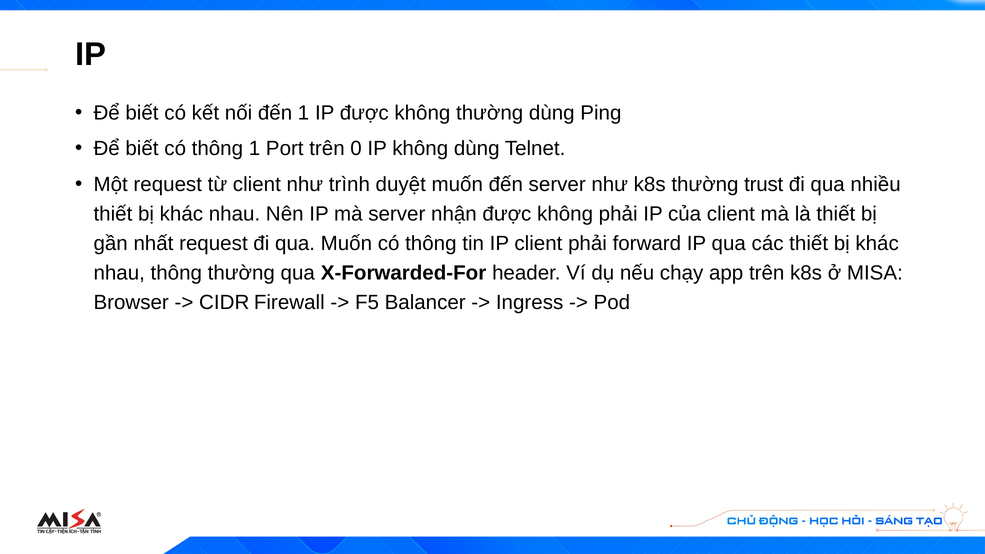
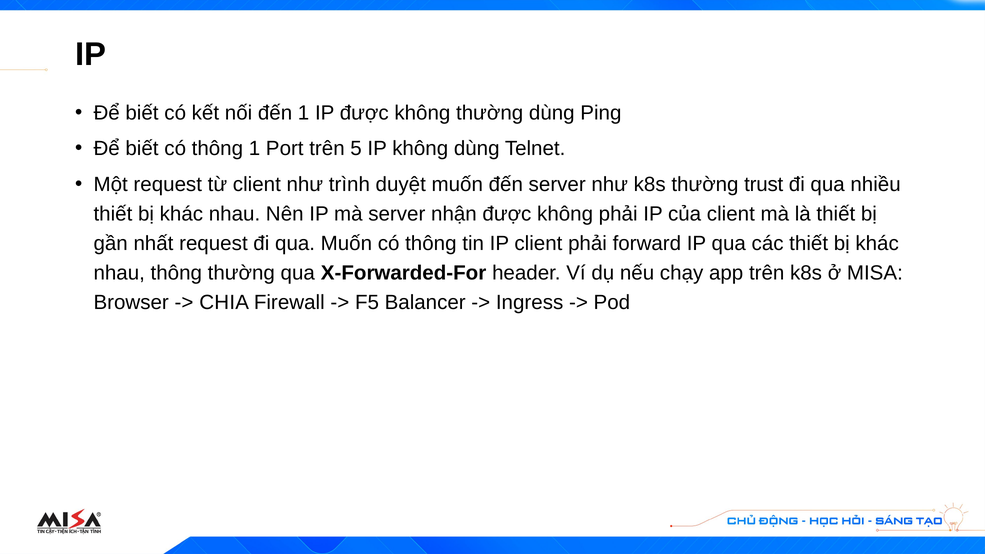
0: 0 -> 5
CIDR: CIDR -> CHIA
